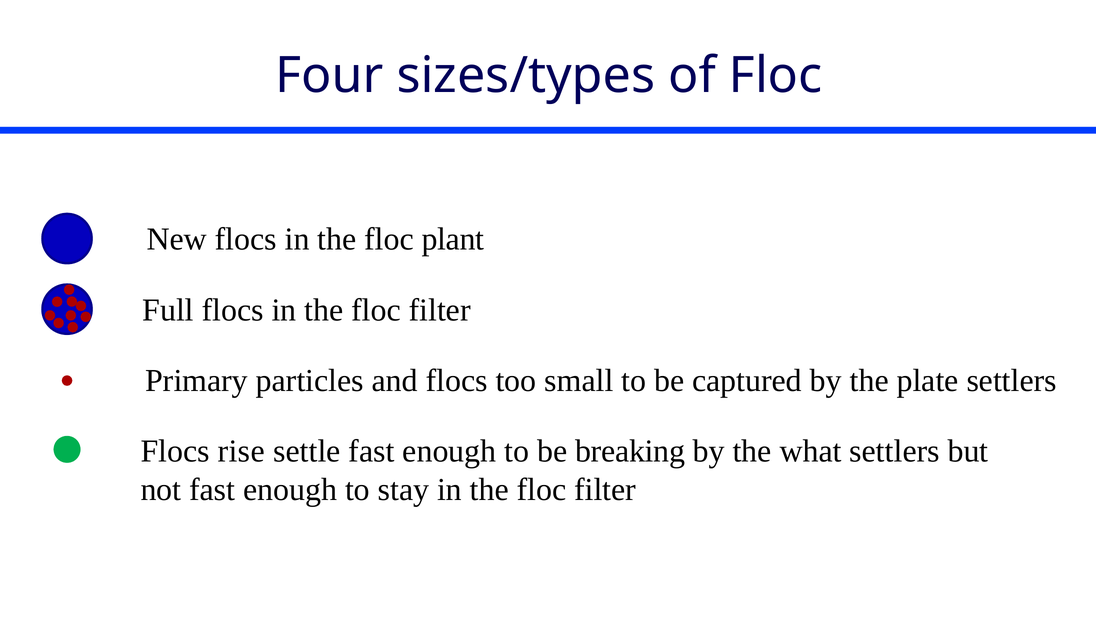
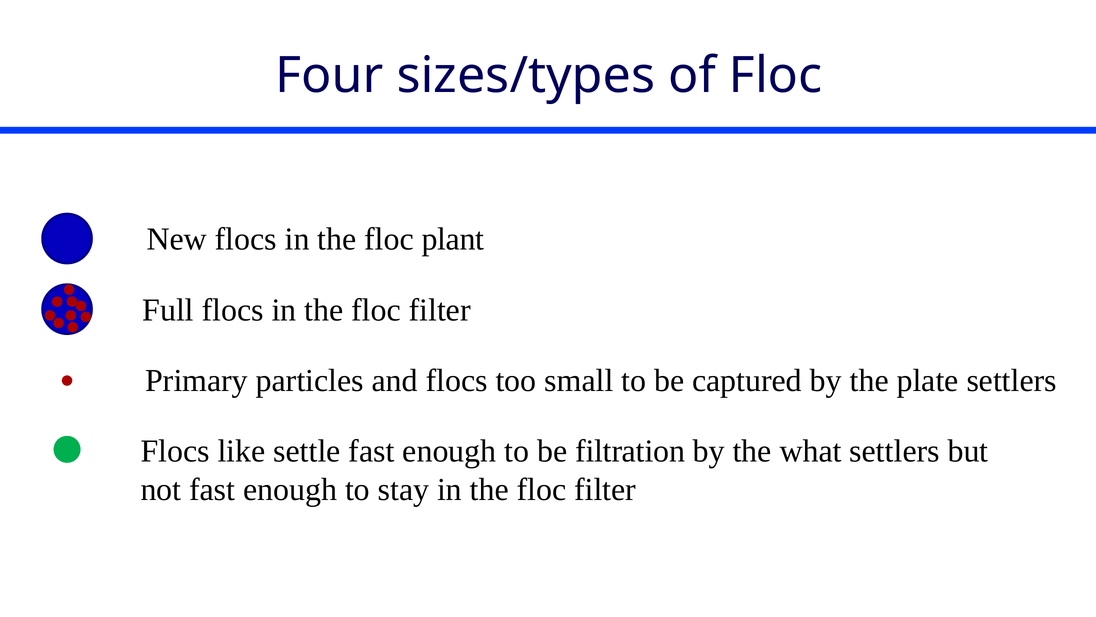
rise: rise -> like
breaking: breaking -> filtration
